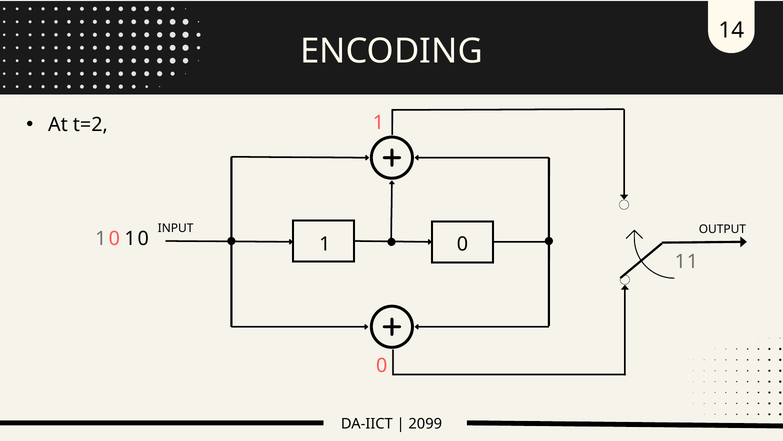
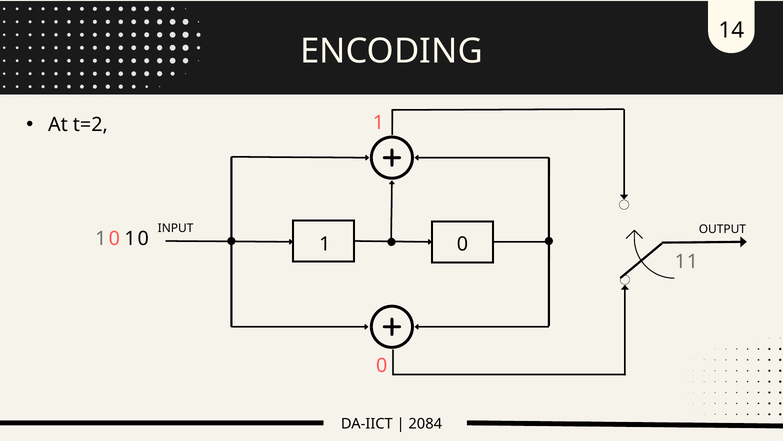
2099: 2099 -> 2084
